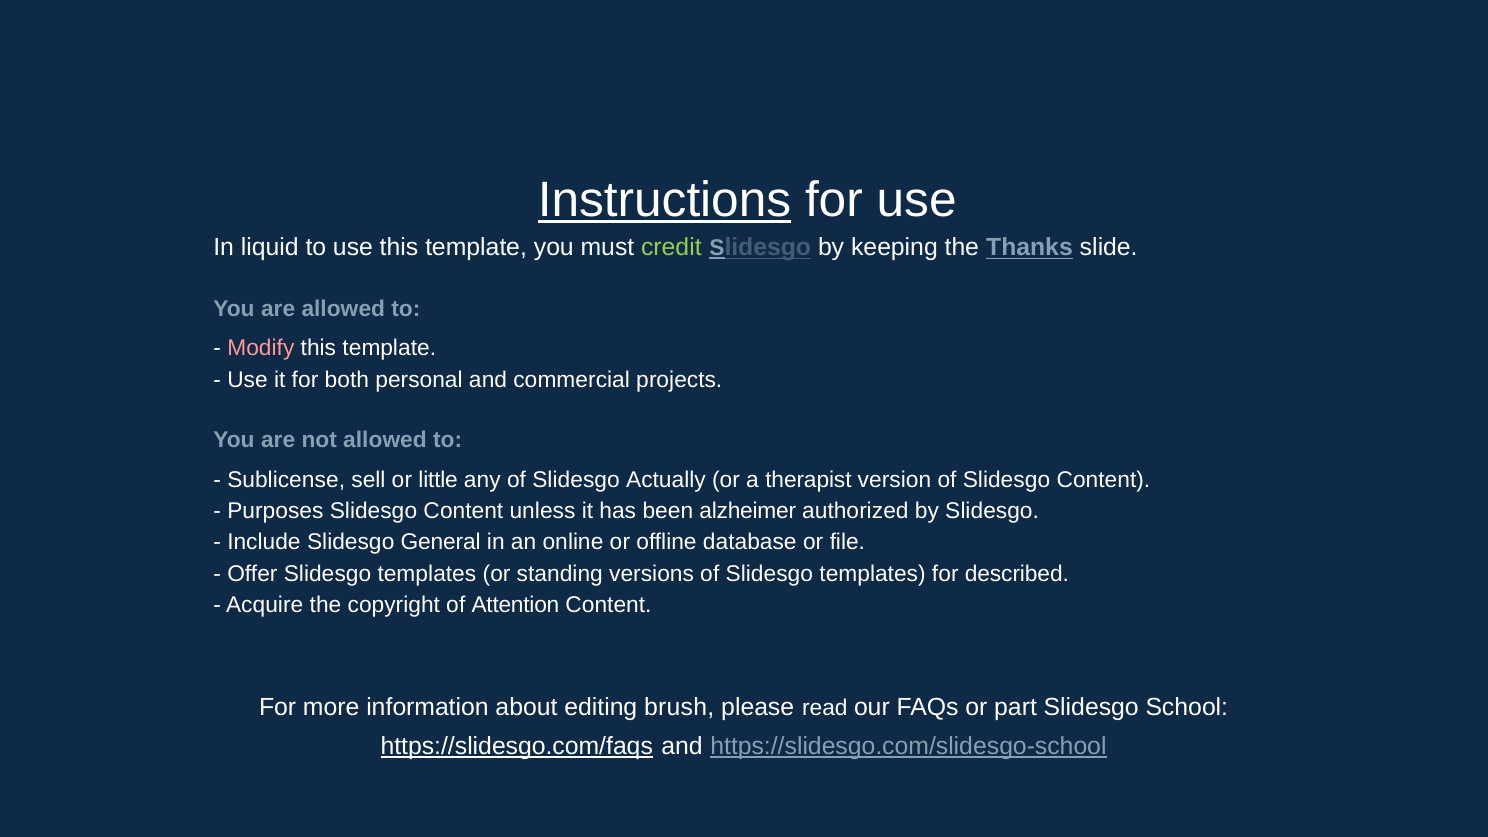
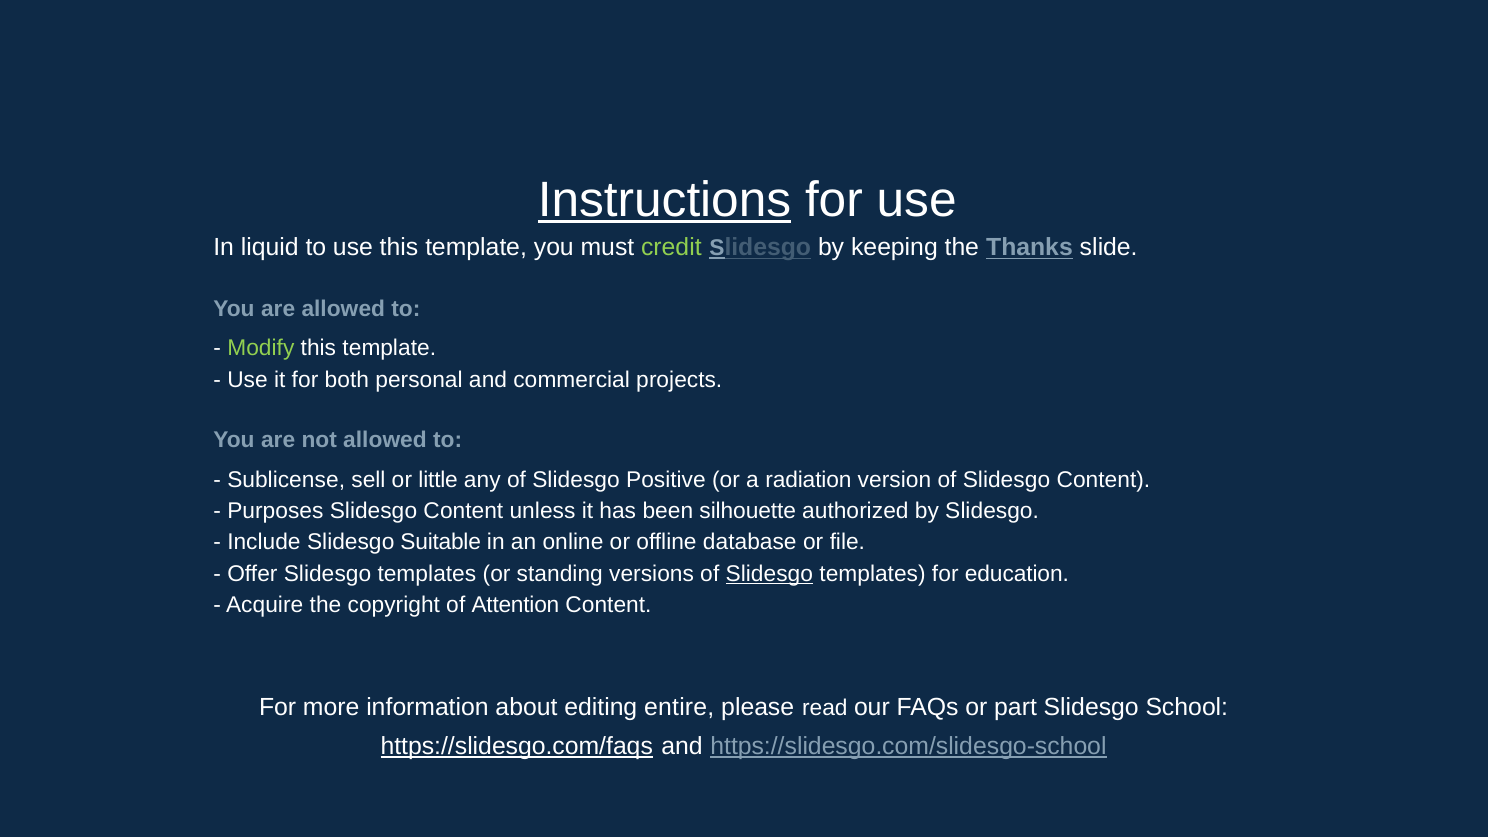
Modify colour: pink -> light green
Actually: Actually -> Positive
therapist: therapist -> radiation
alzheimer: alzheimer -> silhouette
General: General -> Suitable
Slidesgo at (769, 574) underline: none -> present
described: described -> education
brush: brush -> entire
